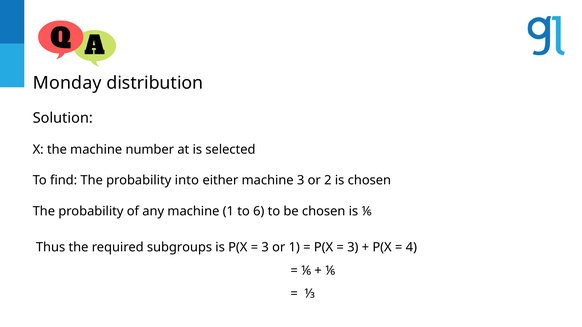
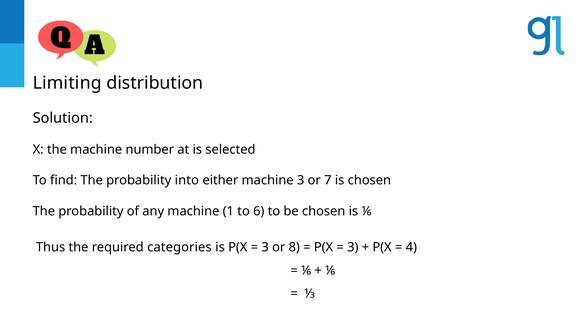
Monday: Monday -> Limiting
2: 2 -> 7
subgroups: subgroups -> categories
or 1: 1 -> 8
